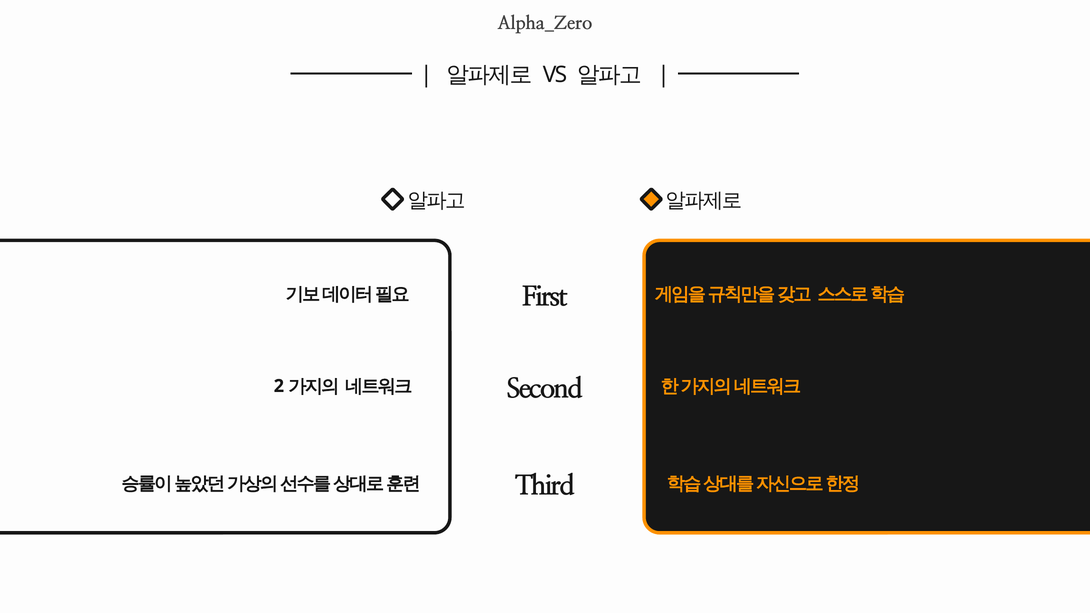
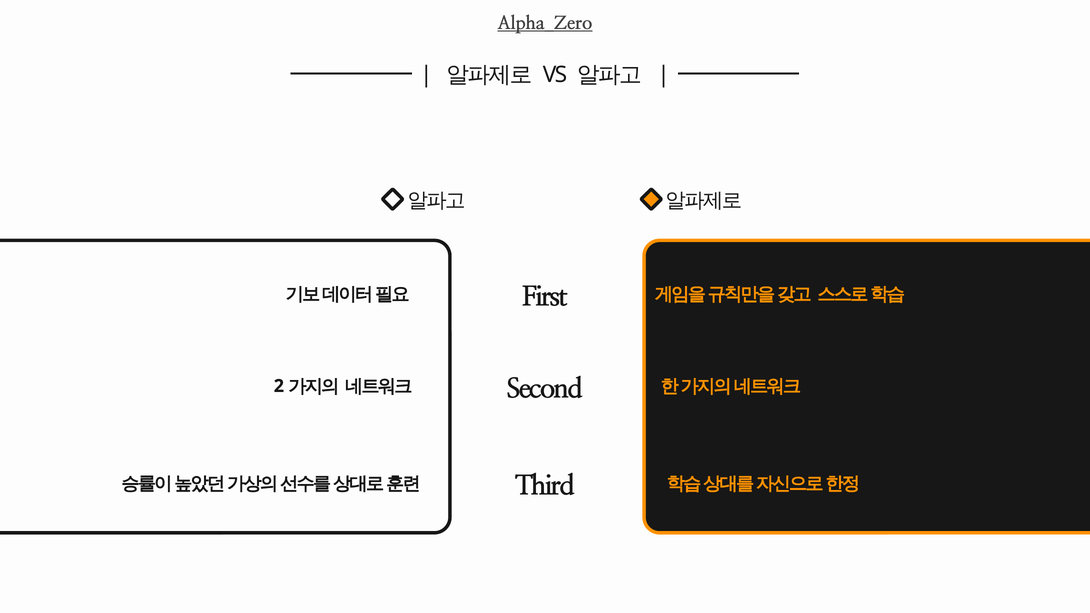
Alpha_Zero underline: none -> present
